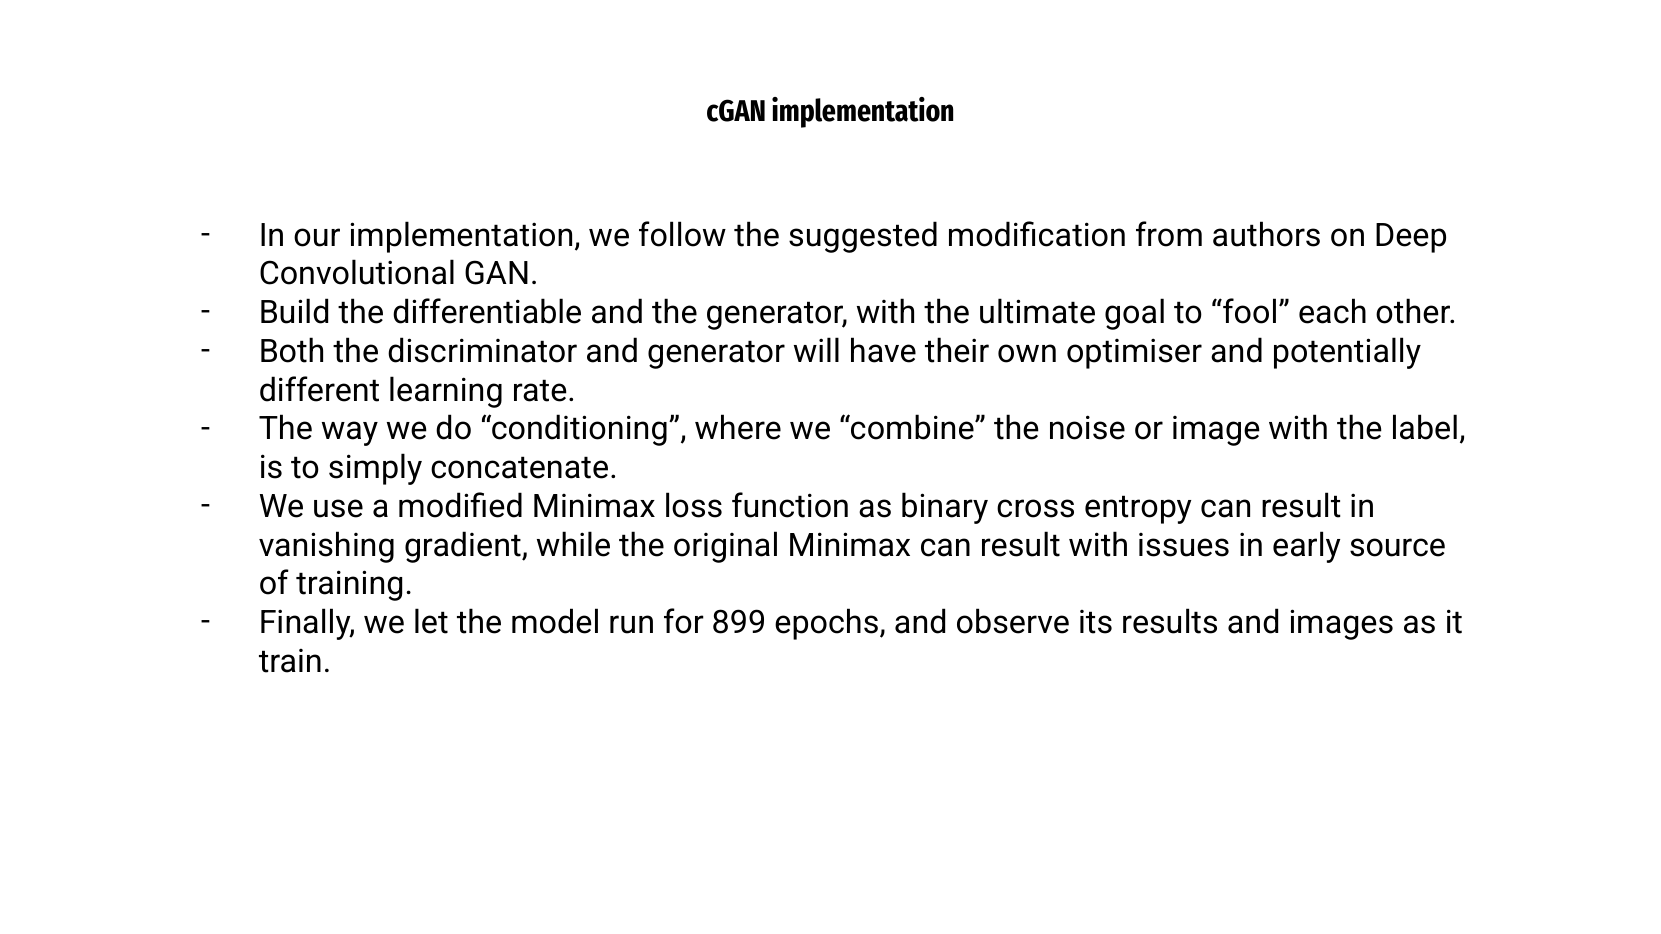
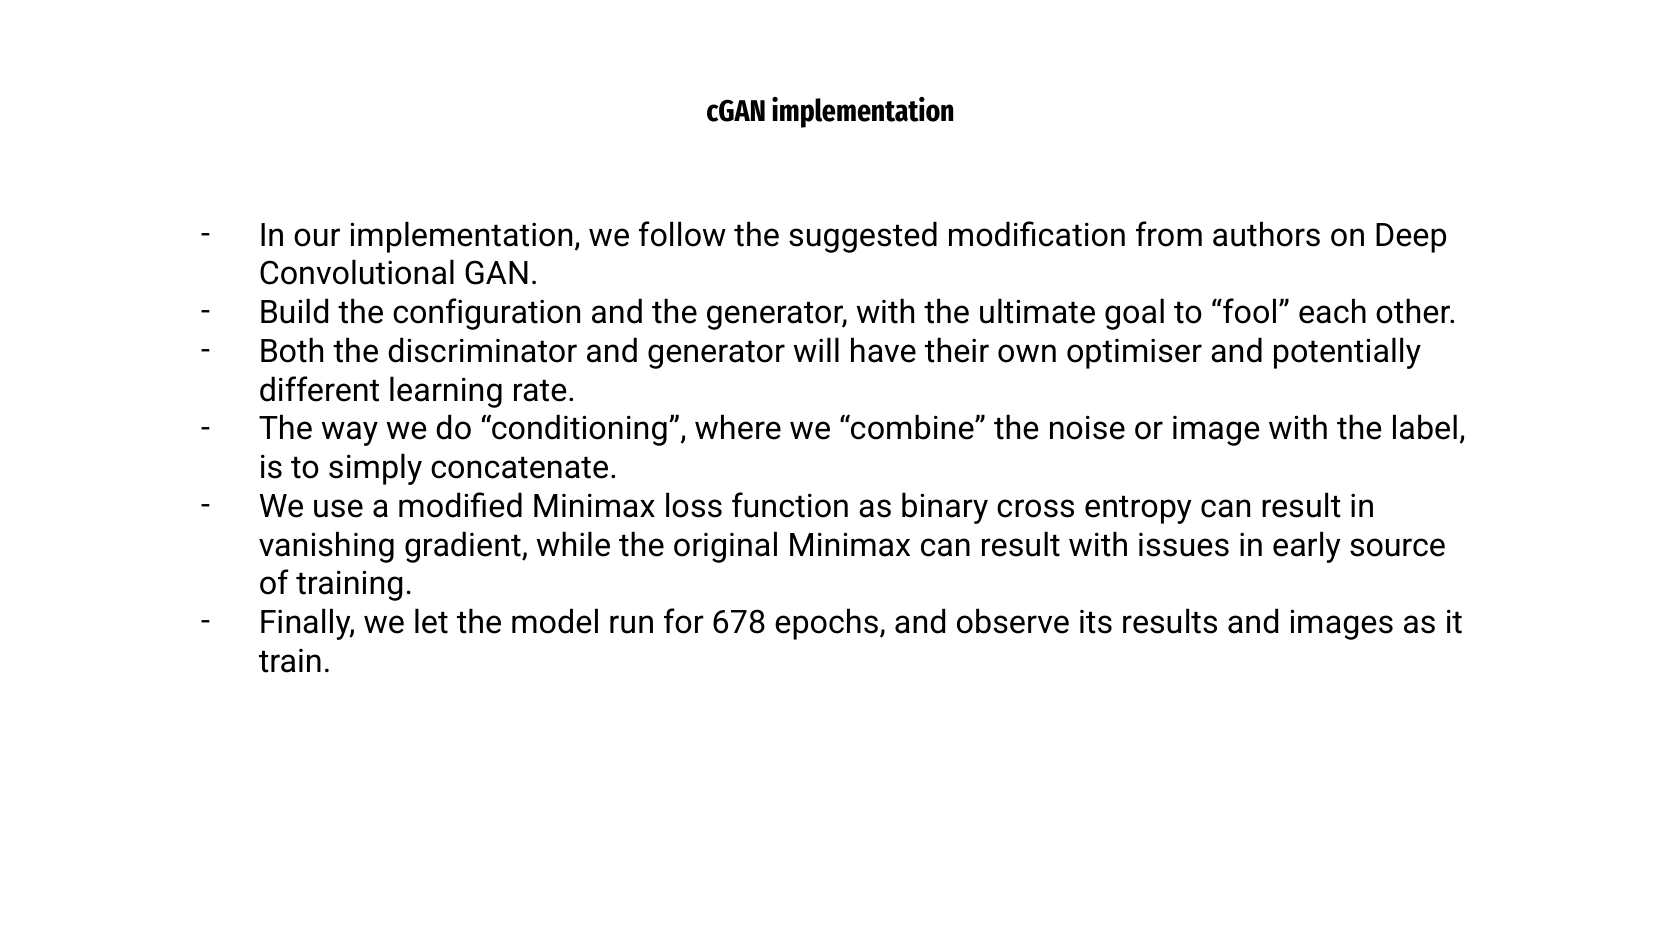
differentiable: differentiable -> configuration
899: 899 -> 678
